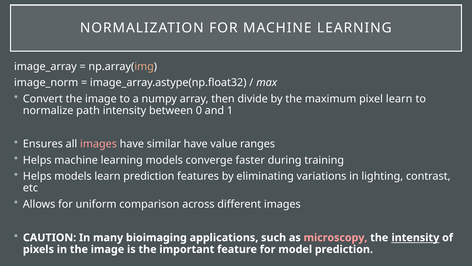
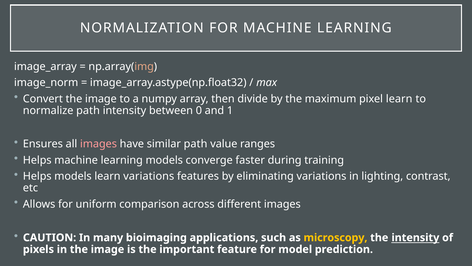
similar have: have -> path
learn prediction: prediction -> variations
microscopy colour: pink -> yellow
